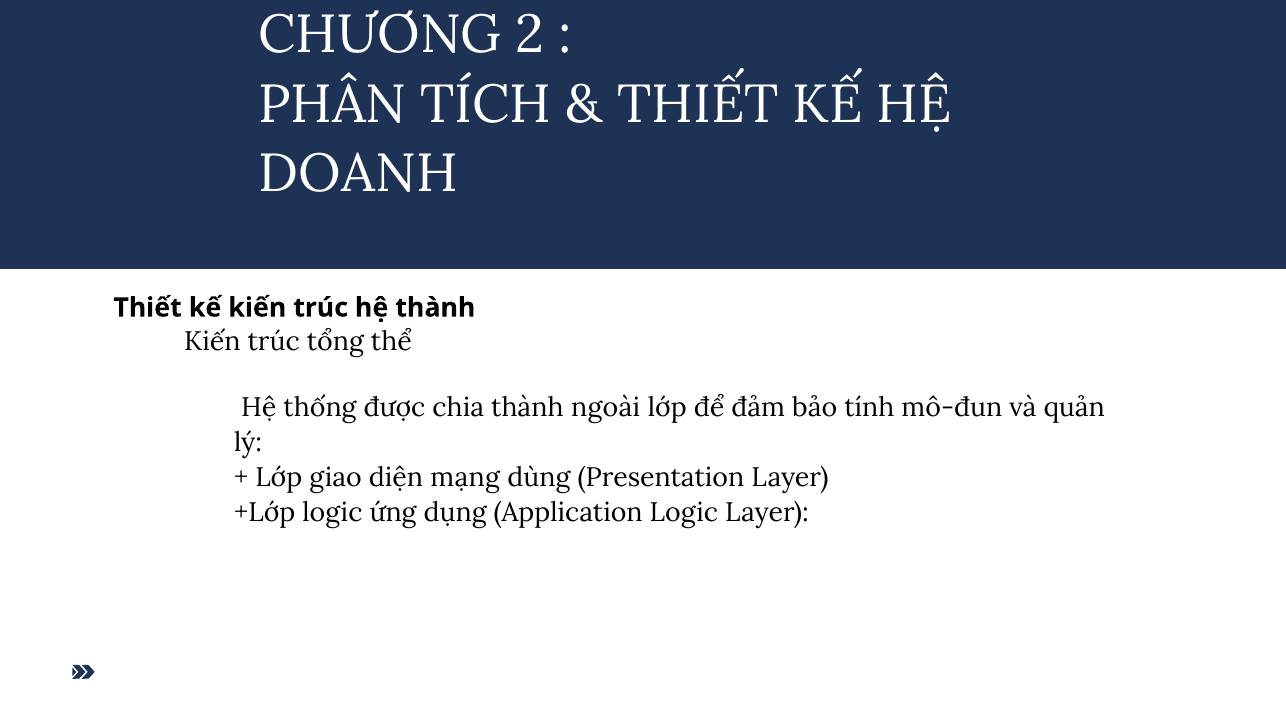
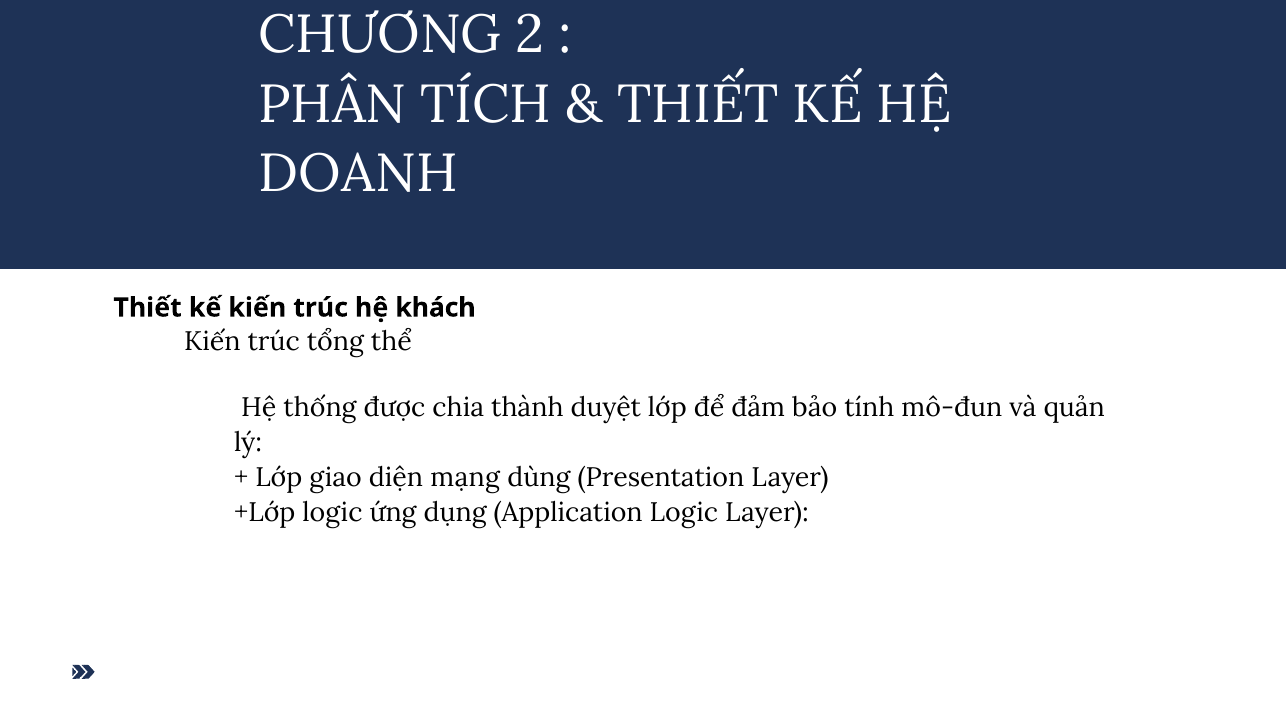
hệ thành: thành -> khách
ngoài: ngoài -> duyệt
